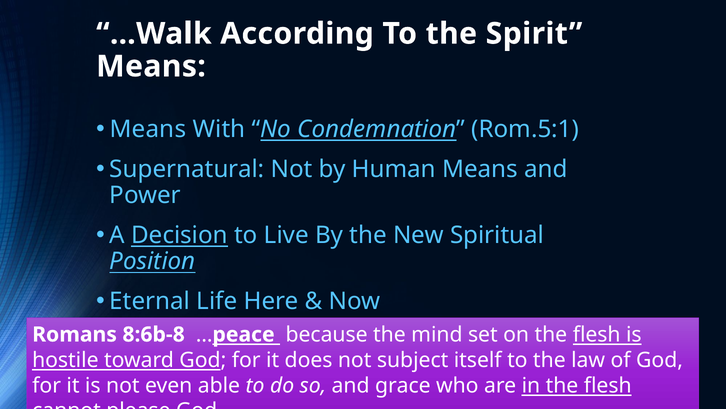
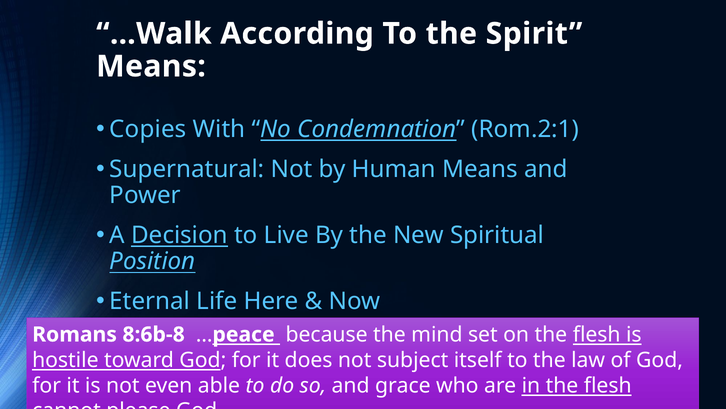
Means at (148, 129): Means -> Copies
Rom.5:1: Rom.5:1 -> Rom.2:1
